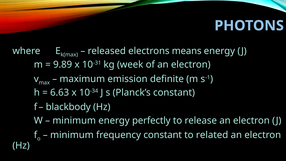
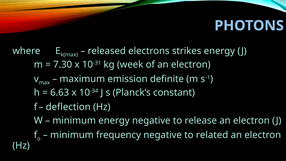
means: means -> strikes
9.89: 9.89 -> 7.30
blackbody: blackbody -> deflection
energy perfectly: perfectly -> negative
frequency constant: constant -> negative
